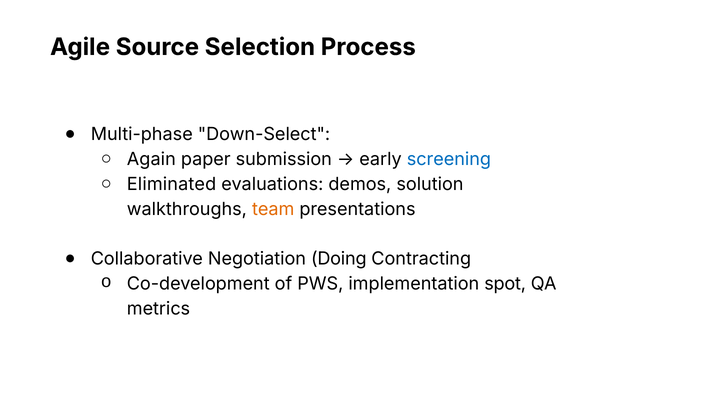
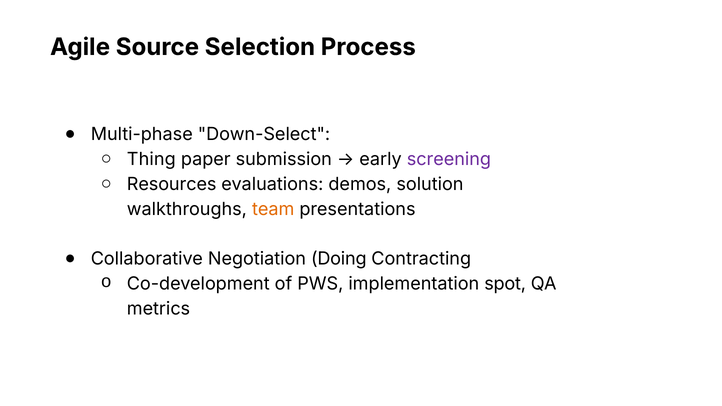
Again: Again -> Thing
screening colour: blue -> purple
Eliminated: Eliminated -> Resources
